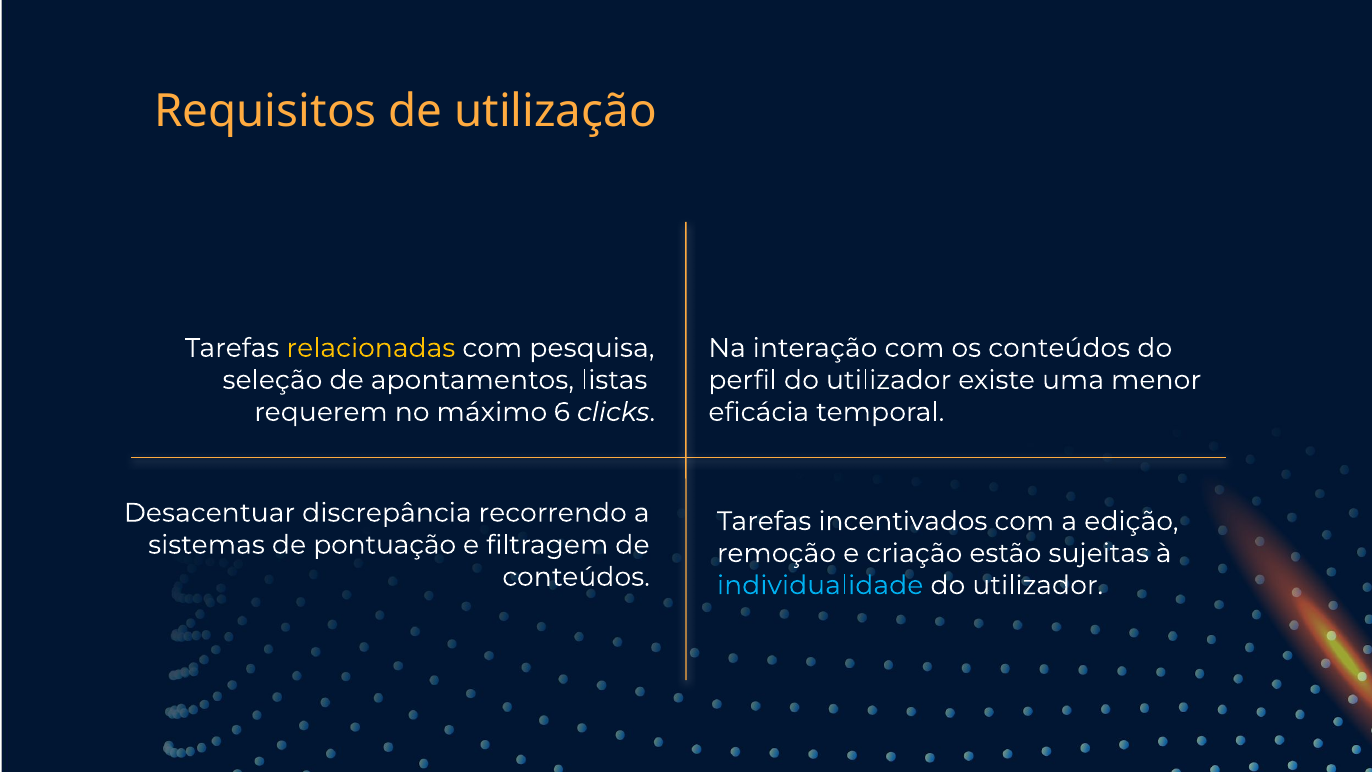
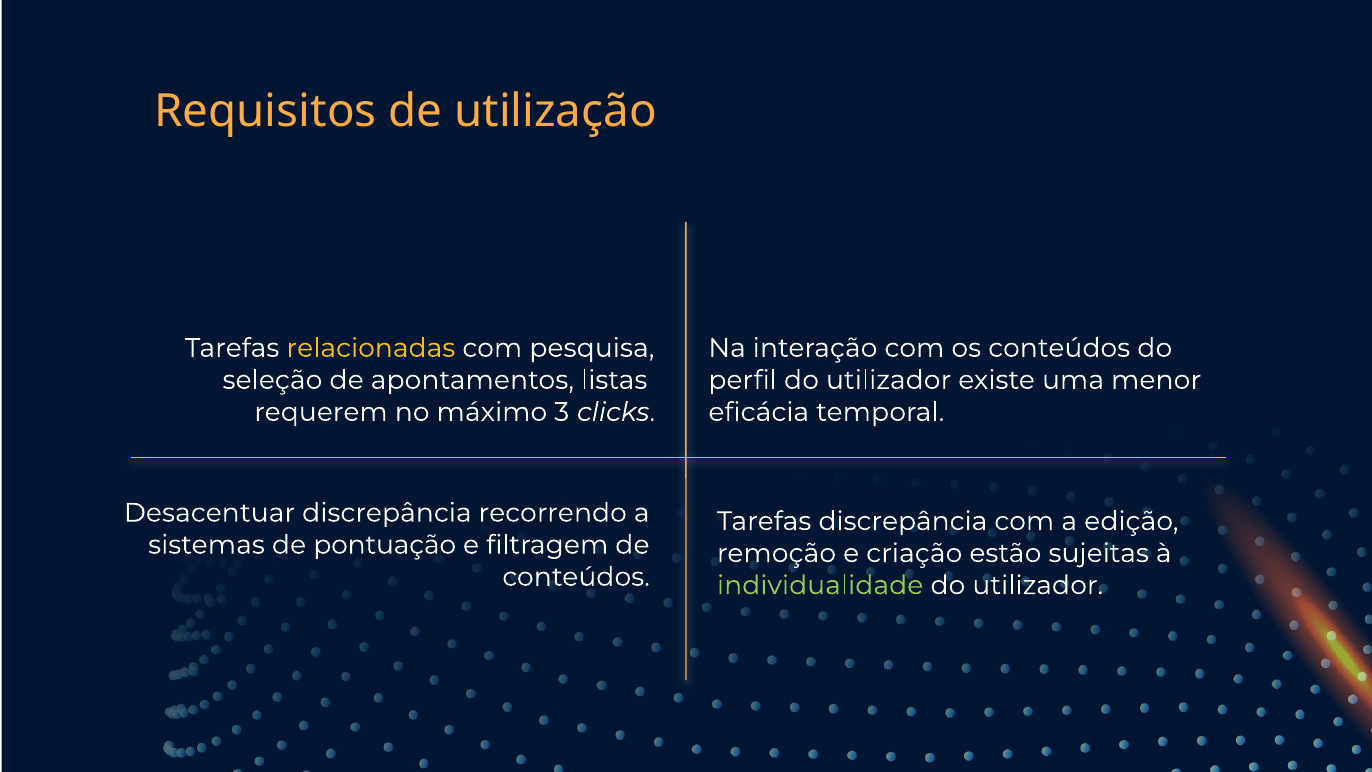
6: 6 -> 3
Tarefas incentivados: incentivados -> discrepância
individualidade colour: light blue -> light green
